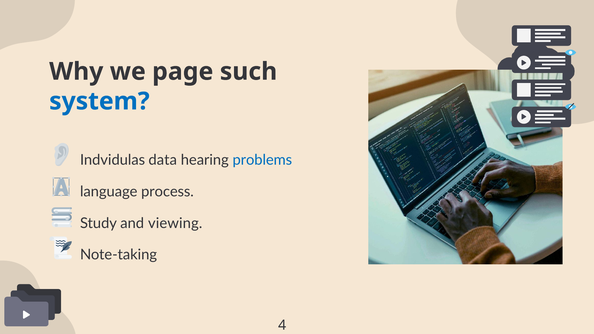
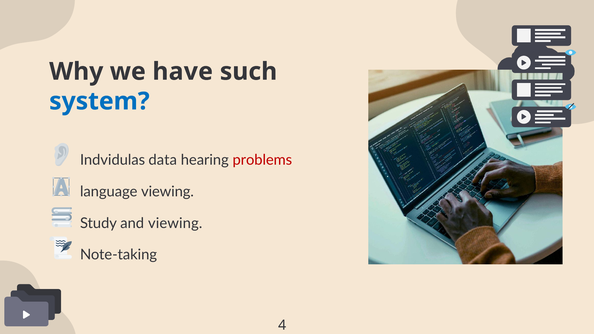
page: page -> have
problems colour: blue -> red
language process: process -> viewing
